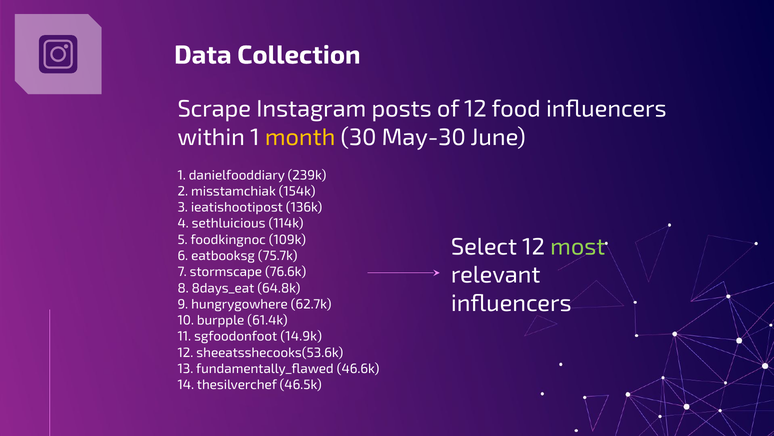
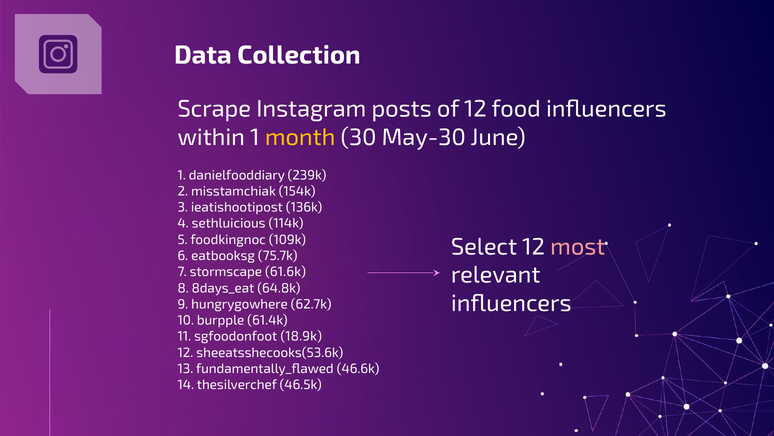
most colour: light green -> pink
76.6k: 76.6k -> 61.6k
14.9k: 14.9k -> 18.9k
